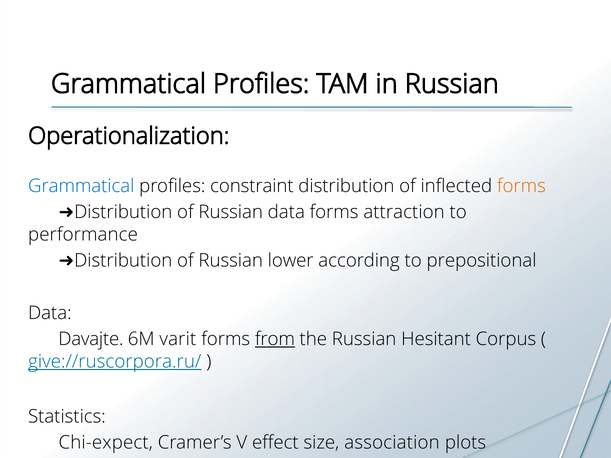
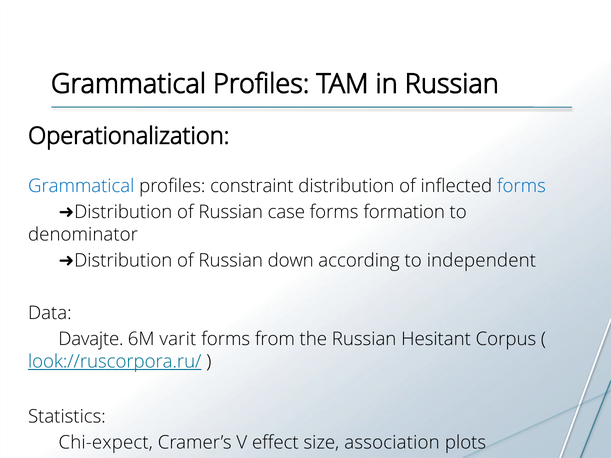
forms at (521, 186) colour: orange -> blue
Russian data: data -> case
attraction: attraction -> formation
performance: performance -> denominator
lower: lower -> down
prepositional: prepositional -> independent
from underline: present -> none
give://ruscorpora.ru/: give://ruscorpora.ru/ -> look://ruscorpora.ru/
